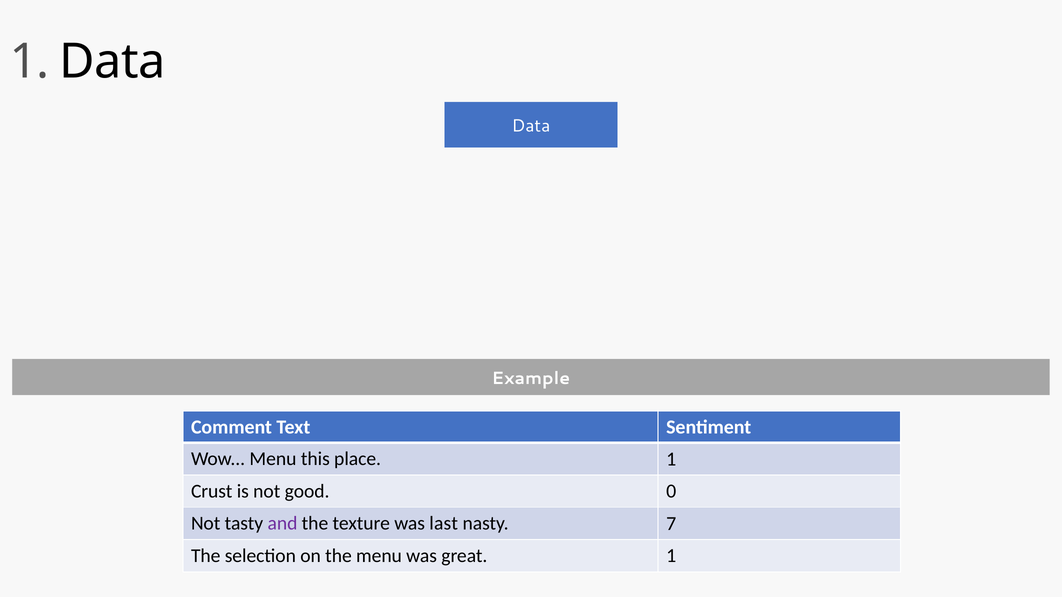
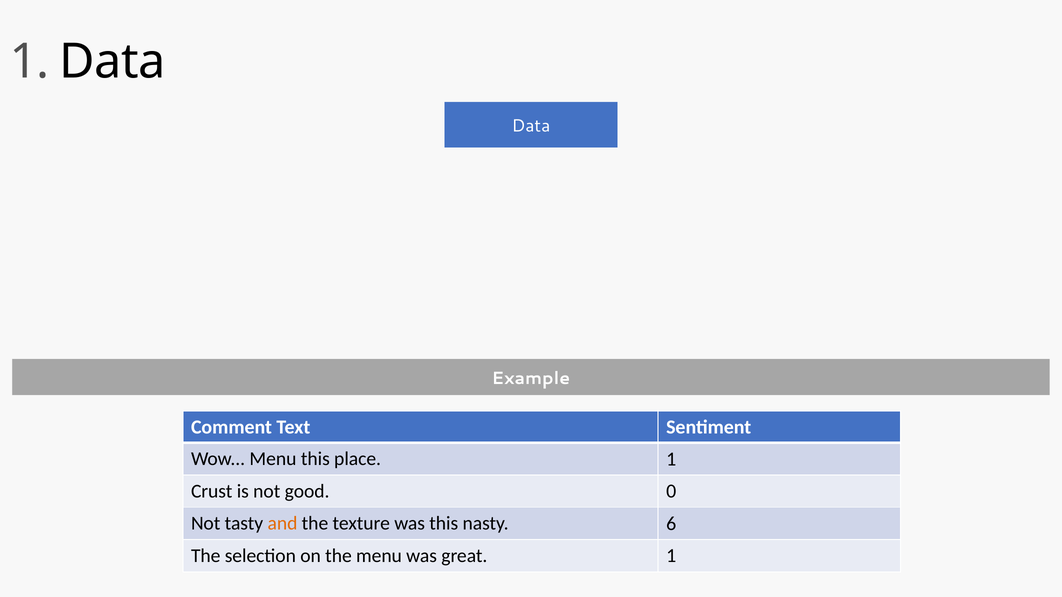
and colour: purple -> orange
was last: last -> this
7: 7 -> 6
